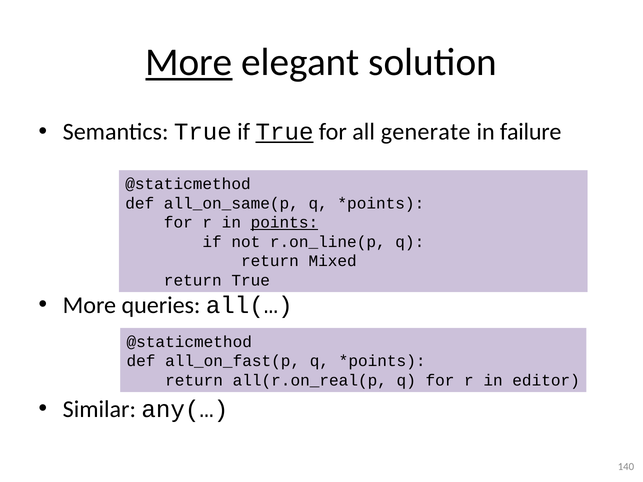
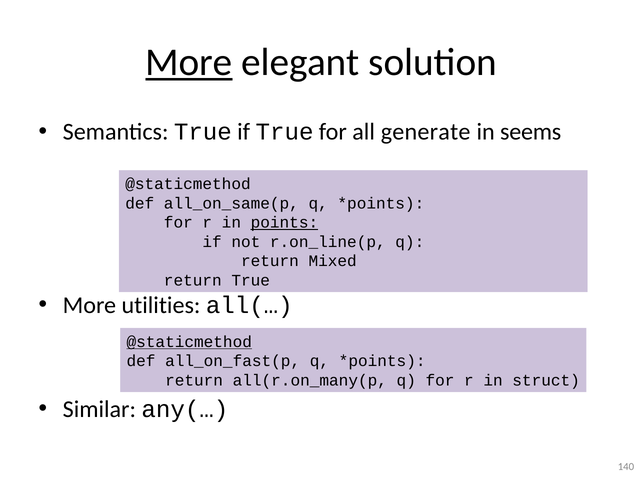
True at (285, 132) underline: present -> none
failure: failure -> seems
queries: queries -> utilities
@staticmethod at (189, 342) underline: none -> present
all(r.on_real(p: all(r.on_real(p -> all(r.on_many(p
editor: editor -> struct
